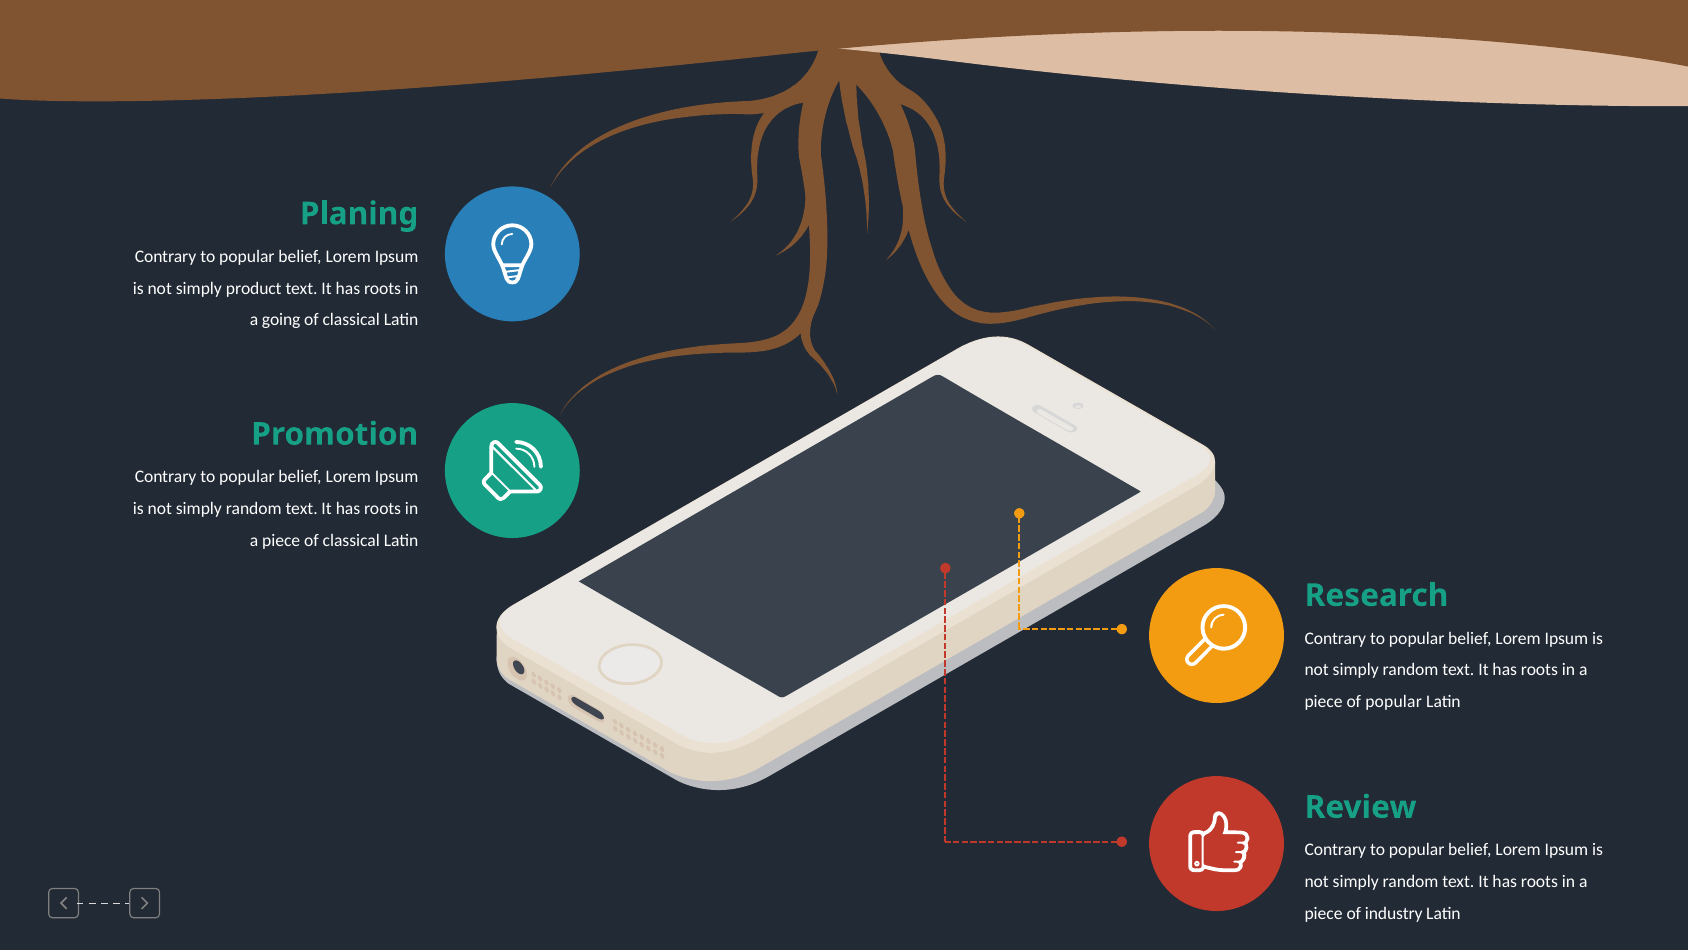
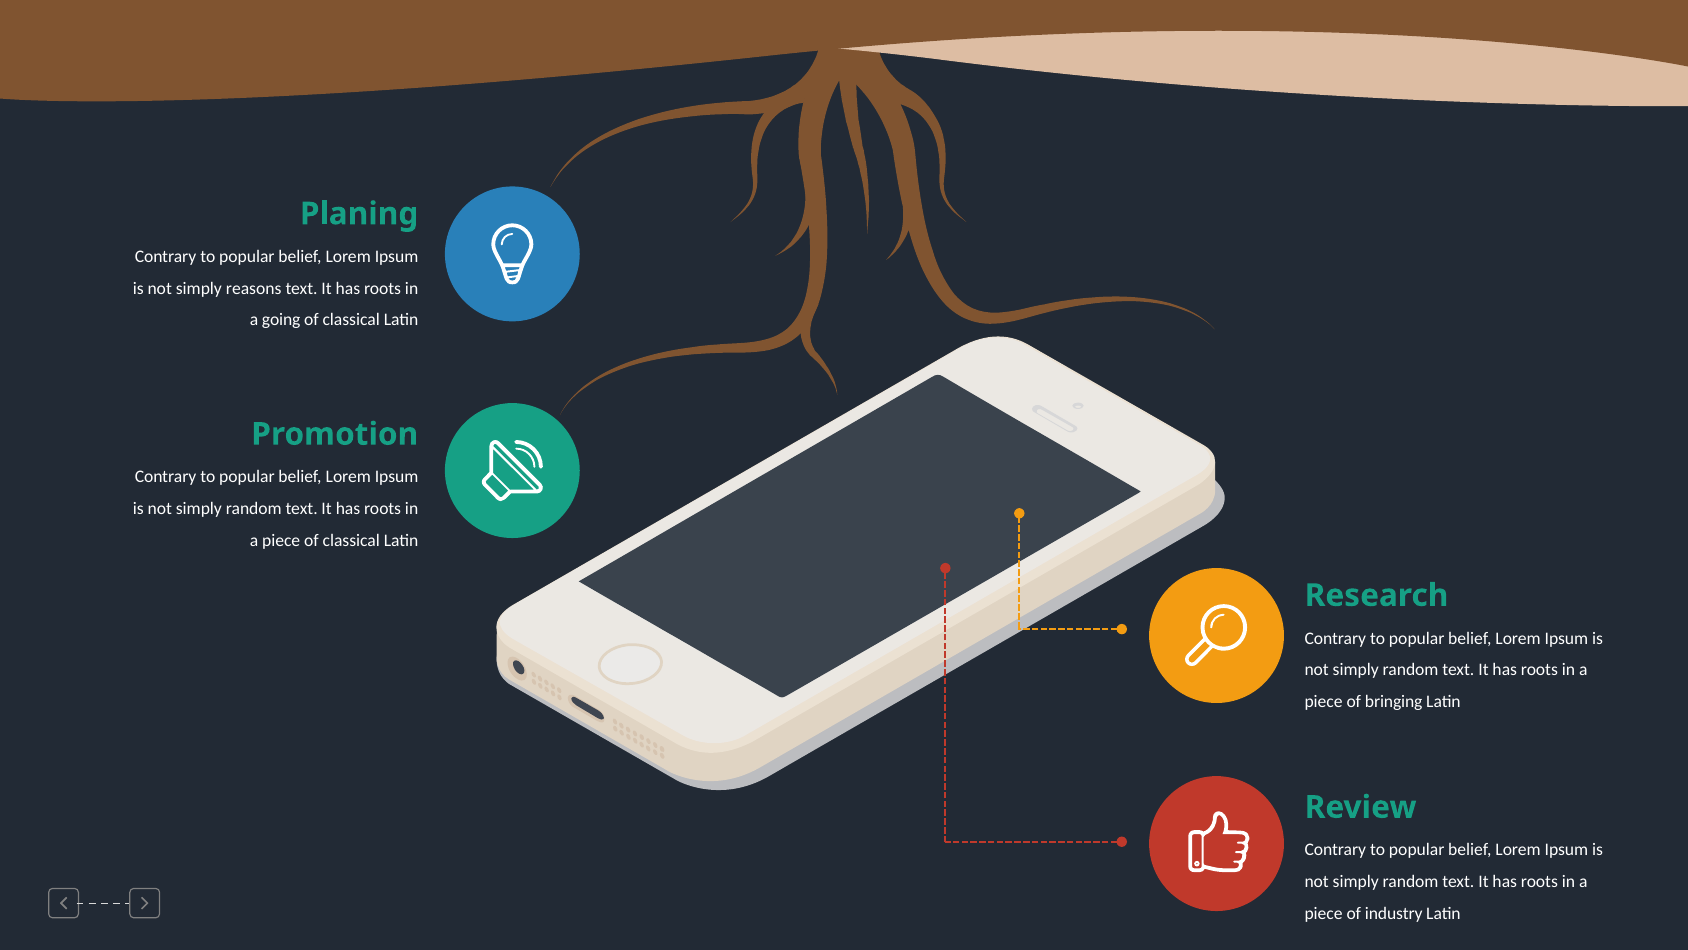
product: product -> reasons
of popular: popular -> bringing
